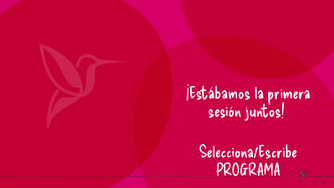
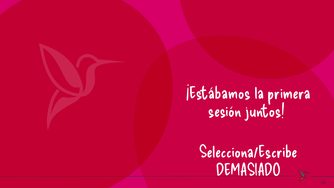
PROGRAMA: PROGRAMA -> DEMASIADO
